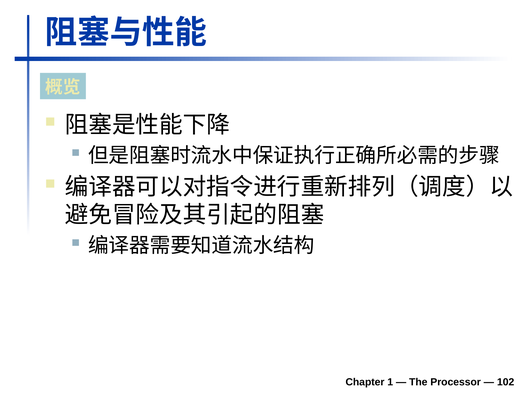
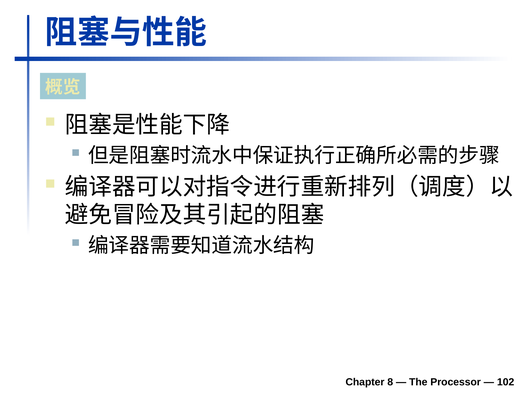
1: 1 -> 8
